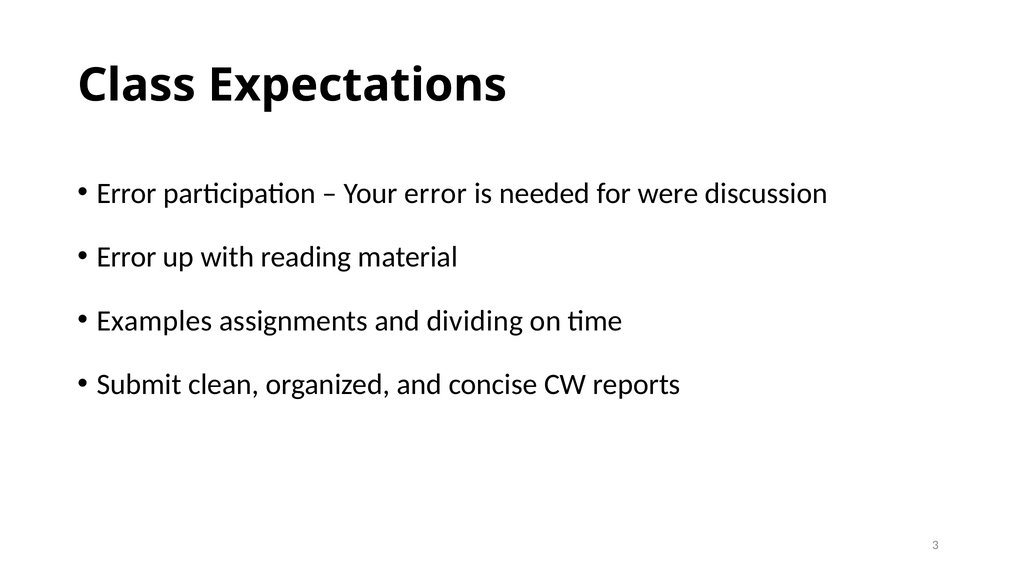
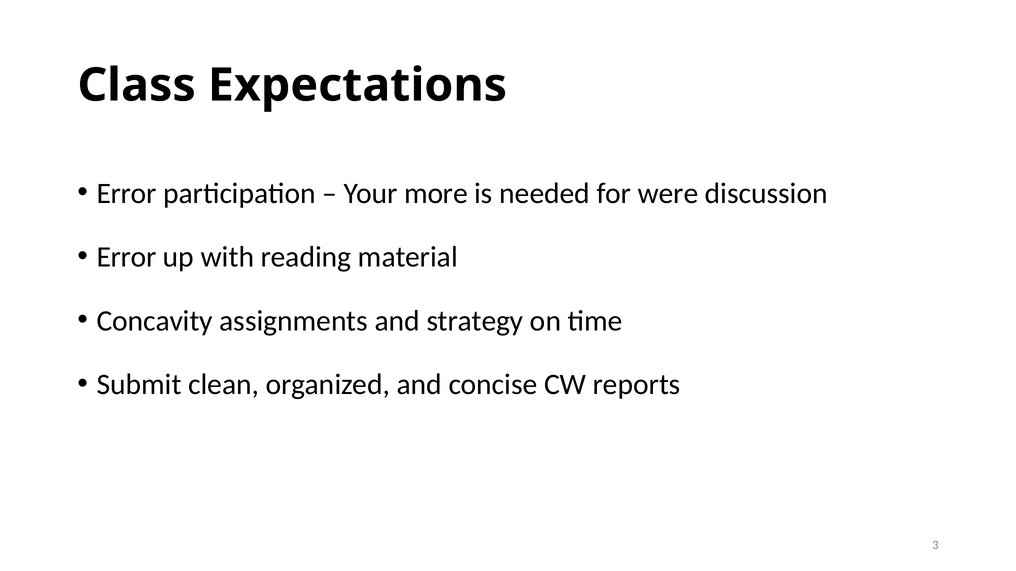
Your error: error -> more
Examples: Examples -> Concavity
dividing: dividing -> strategy
